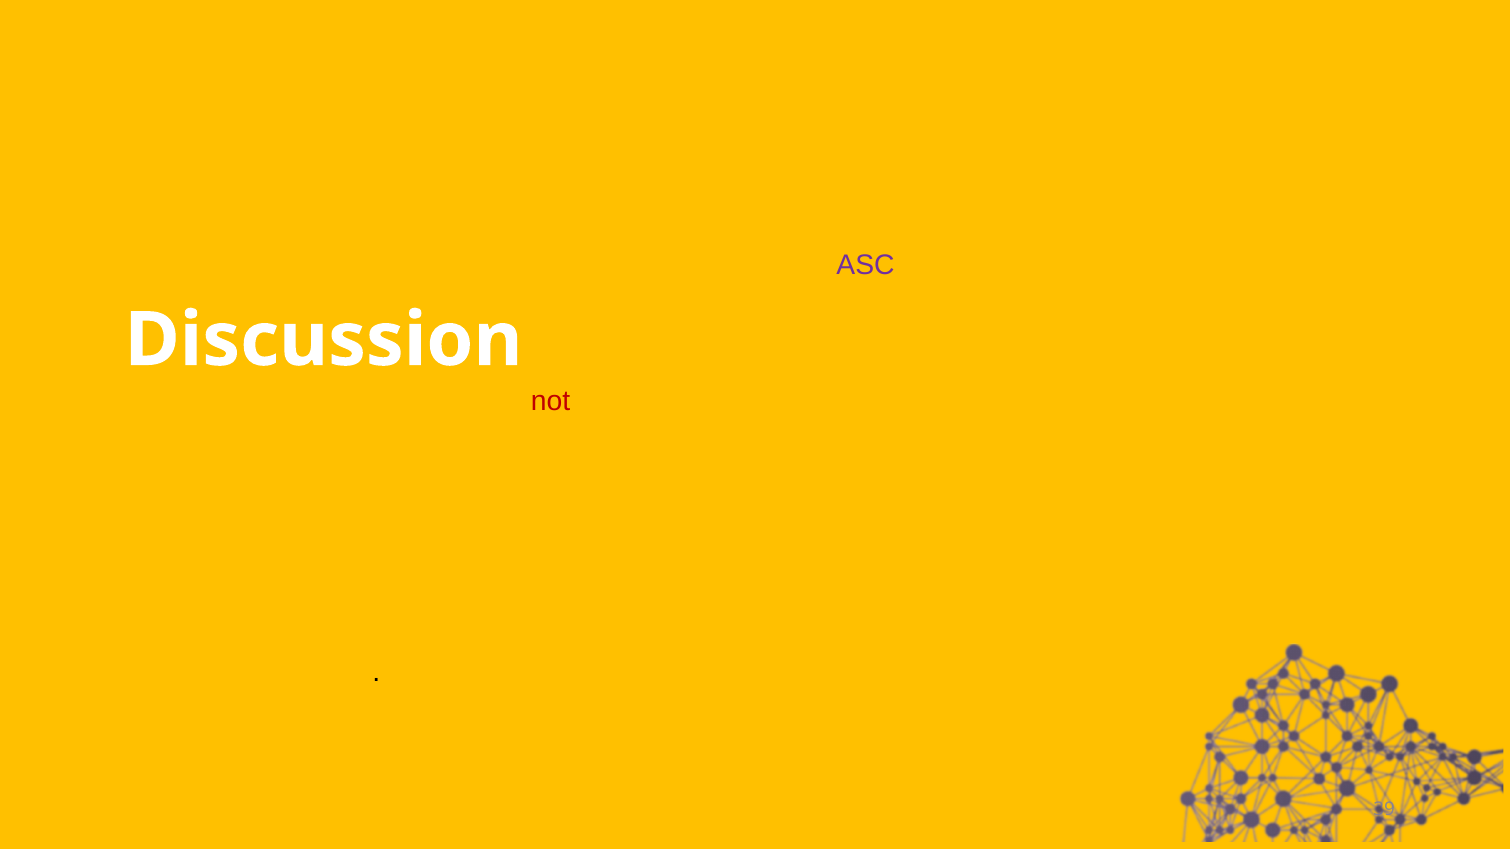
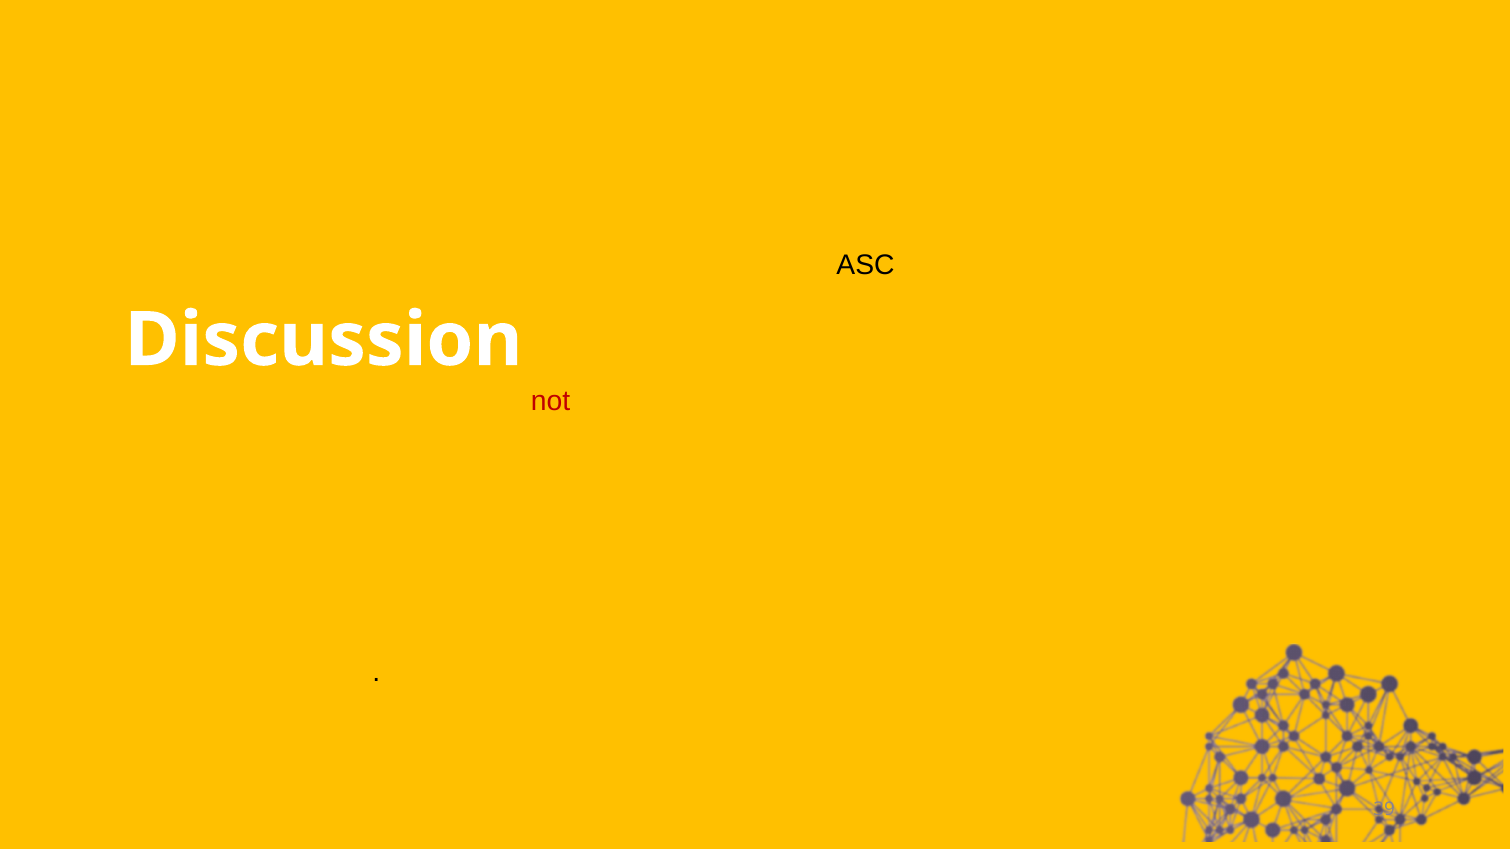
ASC at (866, 265) colour: purple -> black
